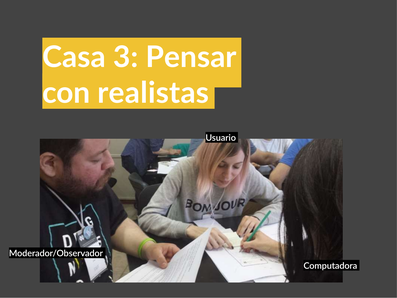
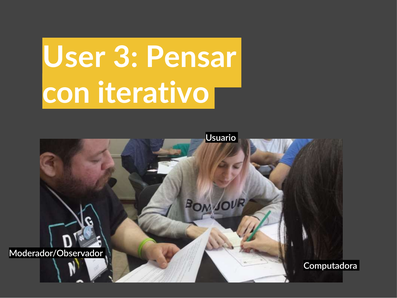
Casa: Casa -> User
realistas: realistas -> iterativo
